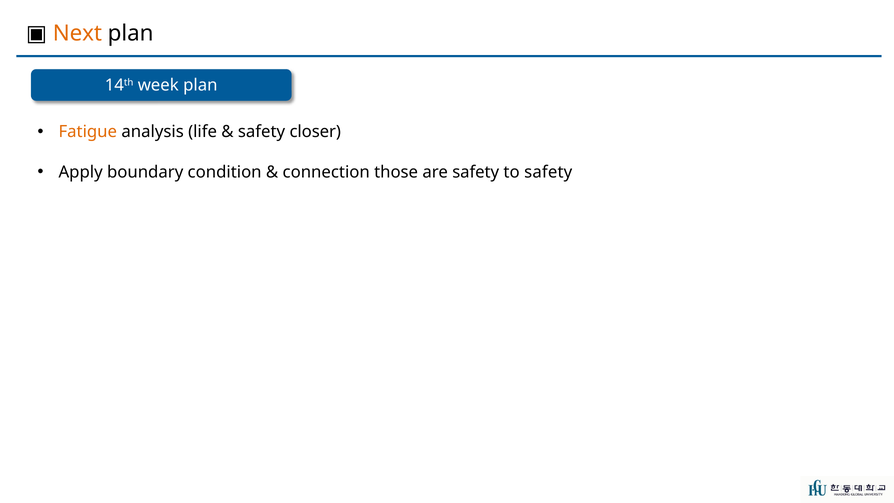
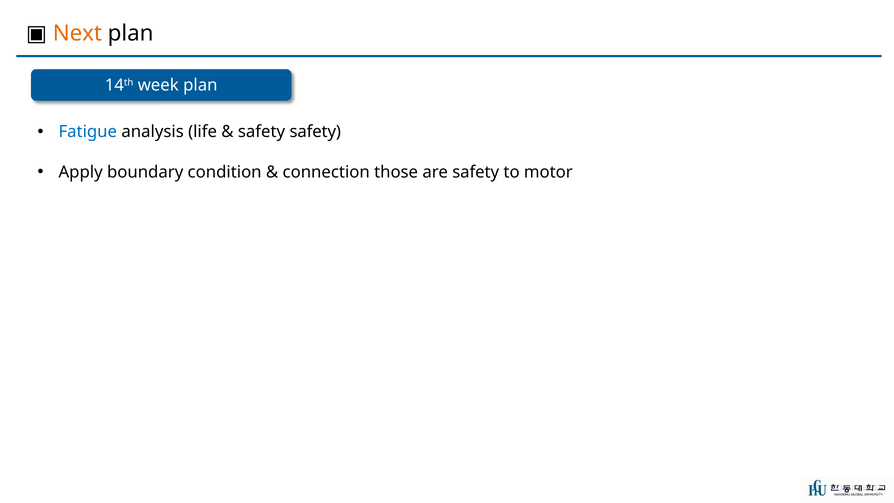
Fatigue colour: orange -> blue
safety closer: closer -> safety
to safety: safety -> motor
